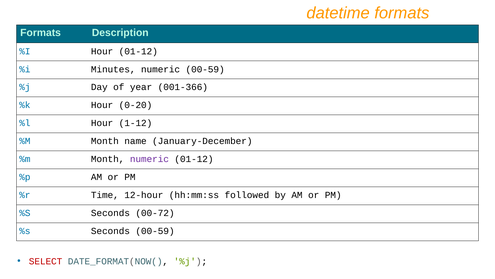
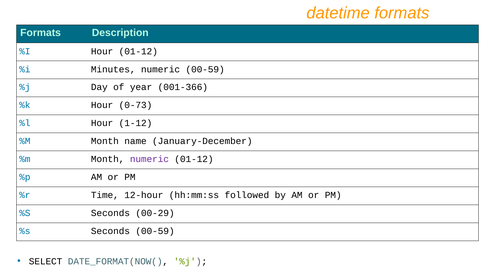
0-20: 0-20 -> 0-73
00-72: 00-72 -> 00-29
SELECT colour: red -> black
